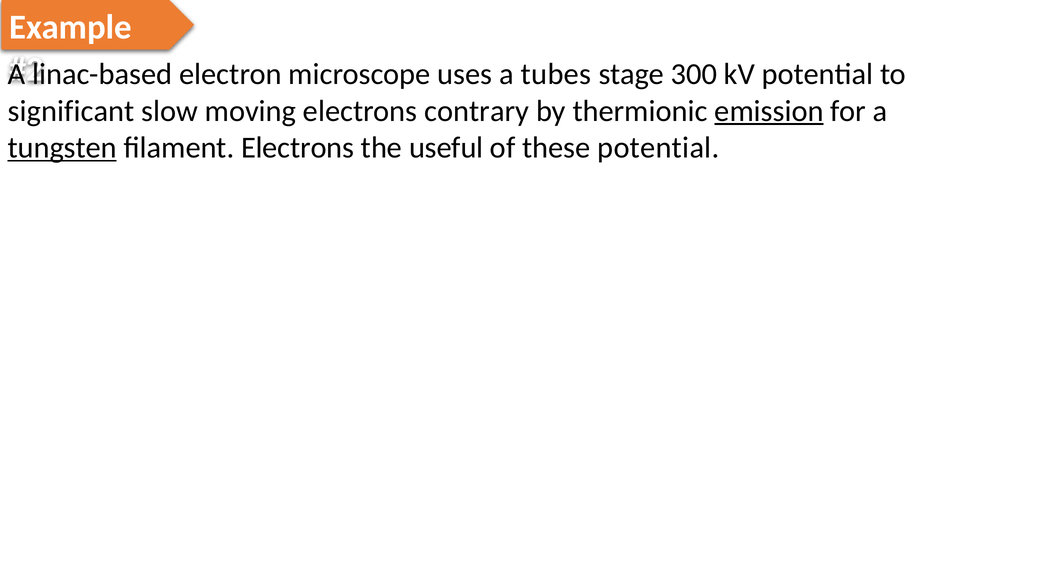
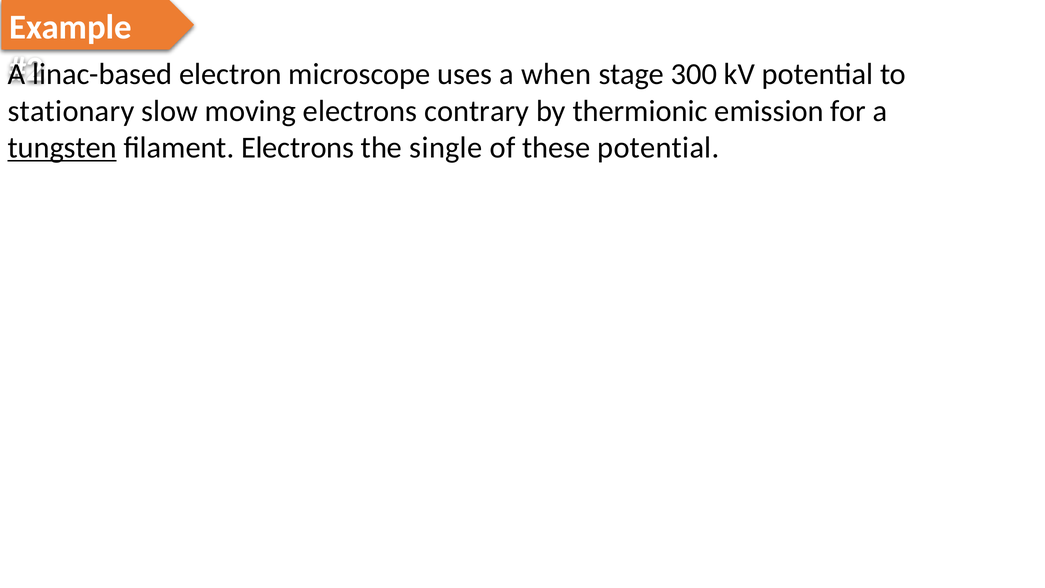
tubes: tubes -> when
significant: significant -> stationary
emission underline: present -> none
useful: useful -> single
